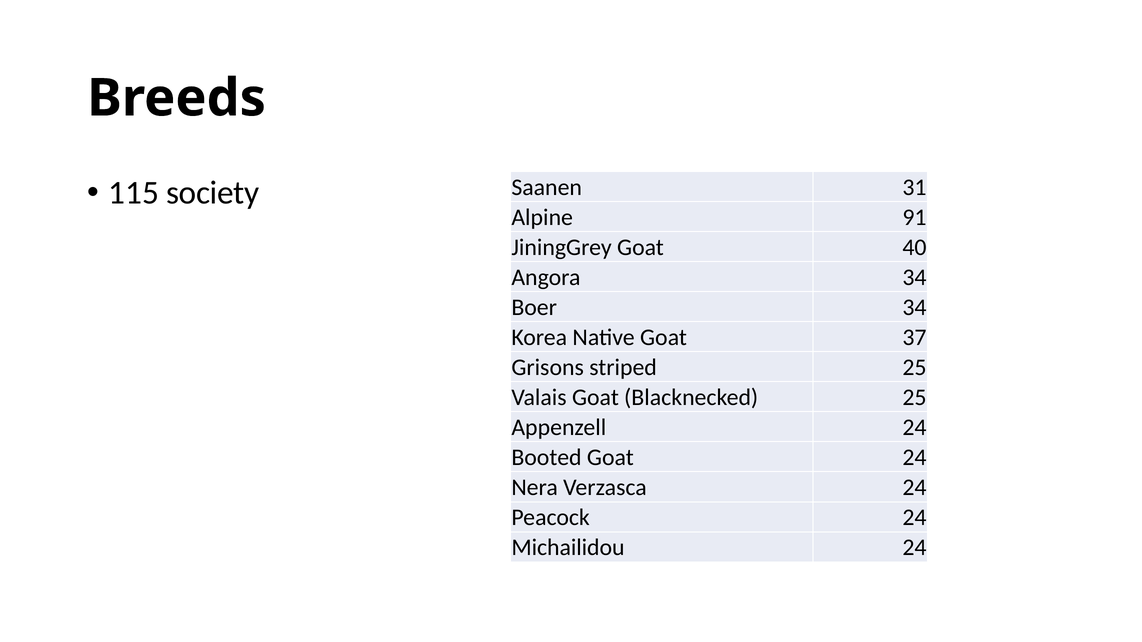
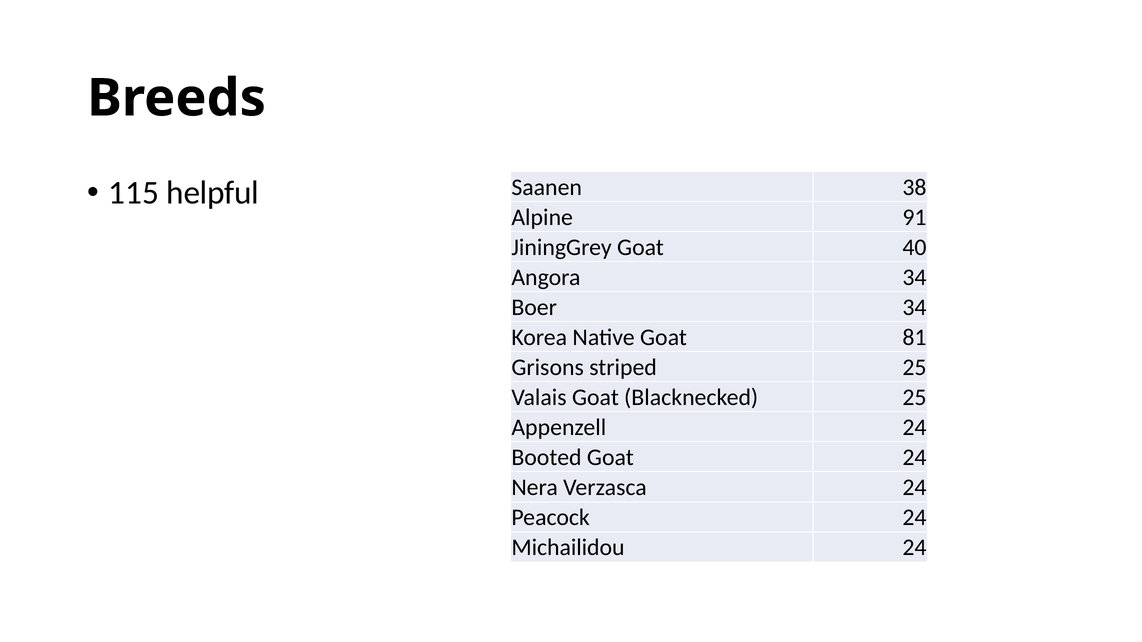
society: society -> helpful
31: 31 -> 38
37: 37 -> 81
